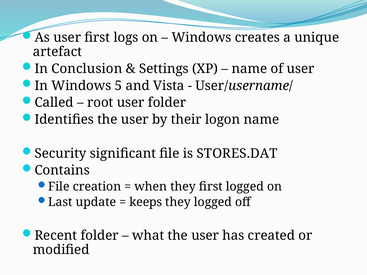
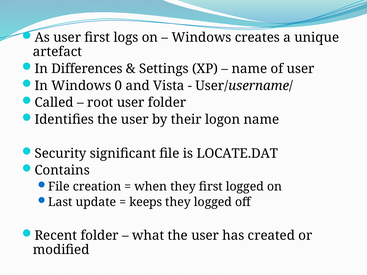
Conclusion: Conclusion -> Differences
5: 5 -> 0
STORES.DAT: STORES.DAT -> LOCATE.DAT
